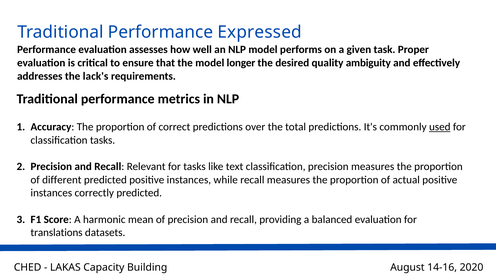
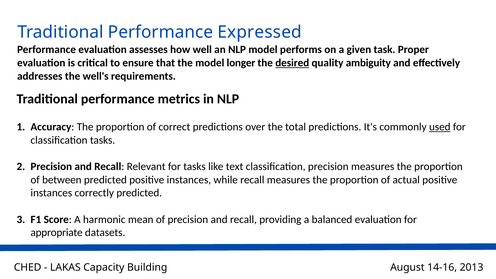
desired underline: none -> present
lack's: lack's -> well's
different: different -> between
translations: translations -> appropriate
2020: 2020 -> 2013
